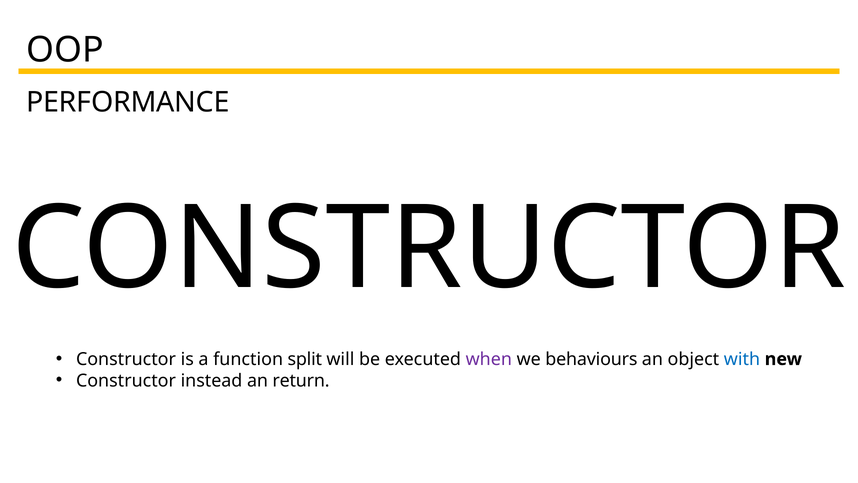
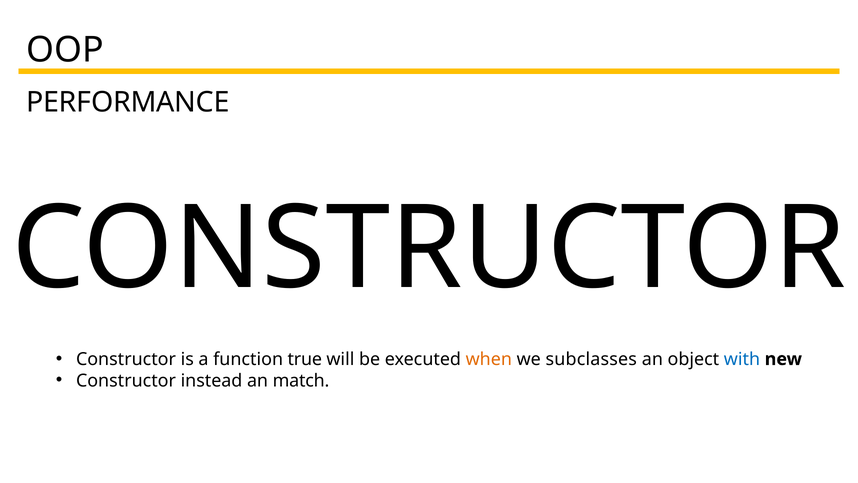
split: split -> true
when colour: purple -> orange
behaviours: behaviours -> subclasses
return: return -> match
